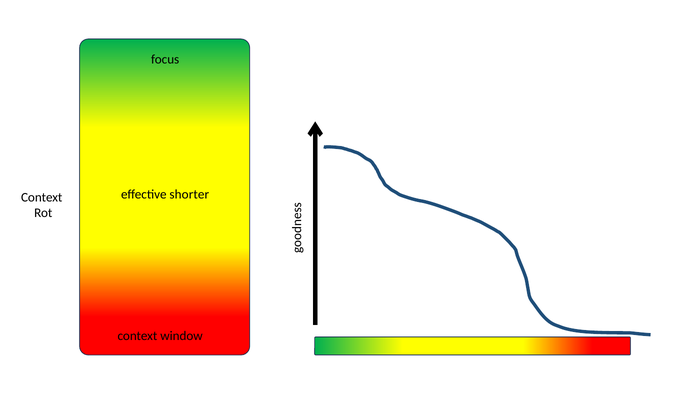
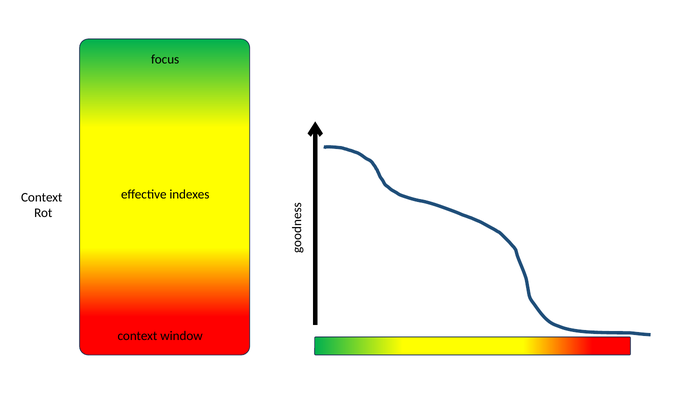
shorter: shorter -> indexes
